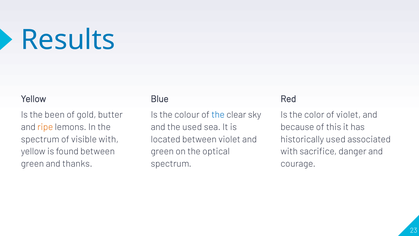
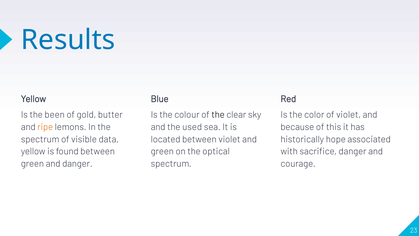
the at (218, 115) colour: blue -> black
visible with: with -> data
historically used: used -> hope
and thanks: thanks -> danger
